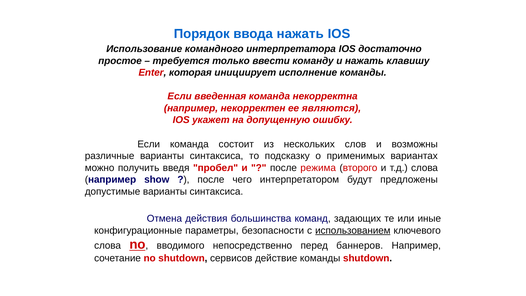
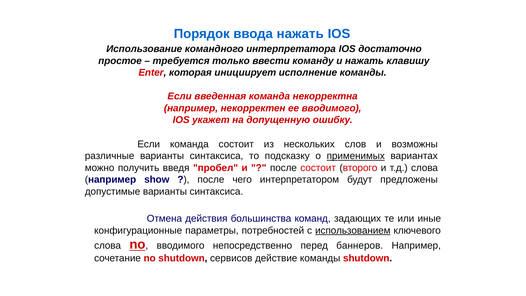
ее являются: являются -> вводимого
применимых underline: none -> present
после режима: режима -> состоит
безопасности: безопасности -> потребностей
